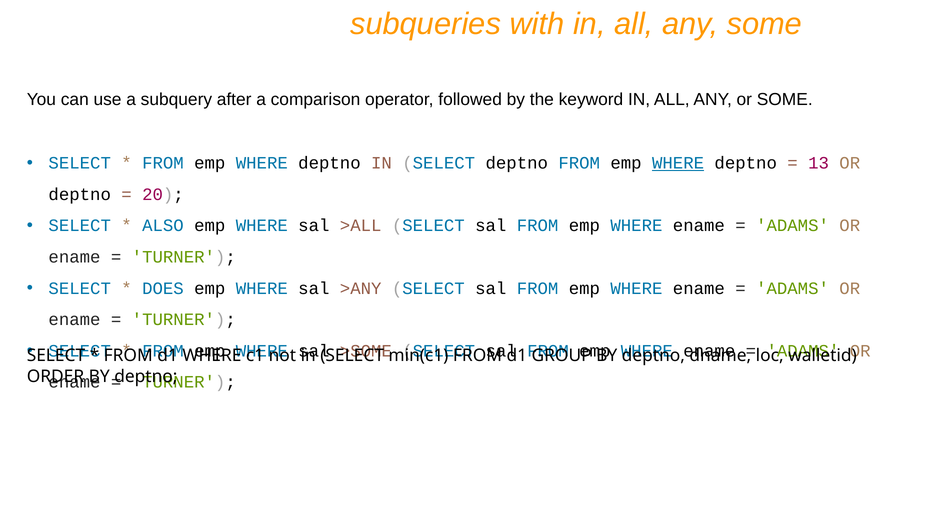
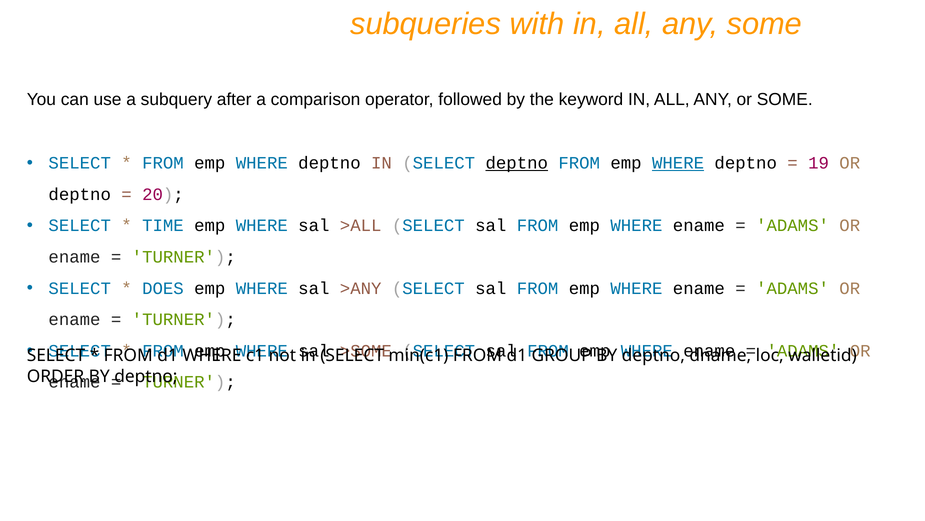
deptno at (517, 163) underline: none -> present
13: 13 -> 19
ALSO: ALSO -> TIME
